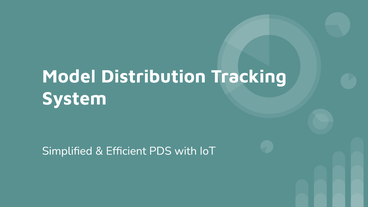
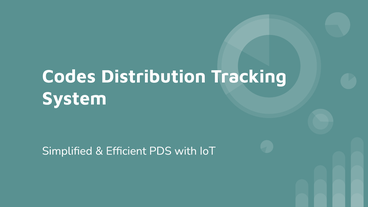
Model: Model -> Codes
